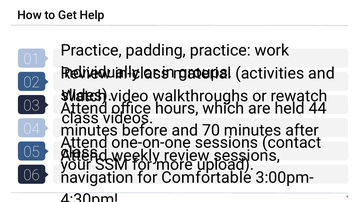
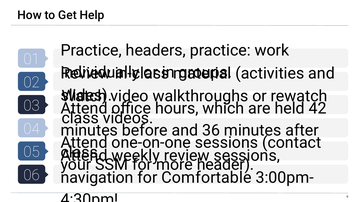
padding: padding -> headers
44: 44 -> 42
70: 70 -> 36
upload: upload -> header
